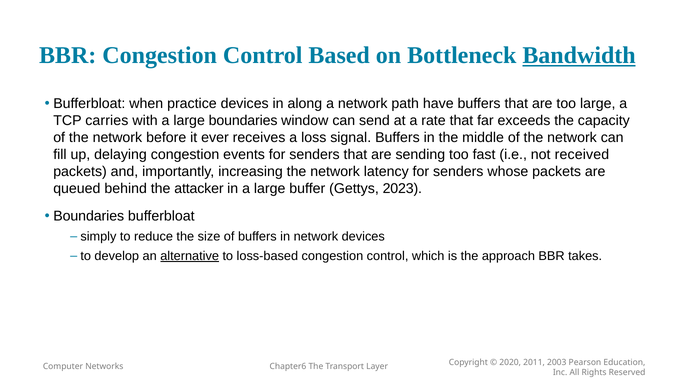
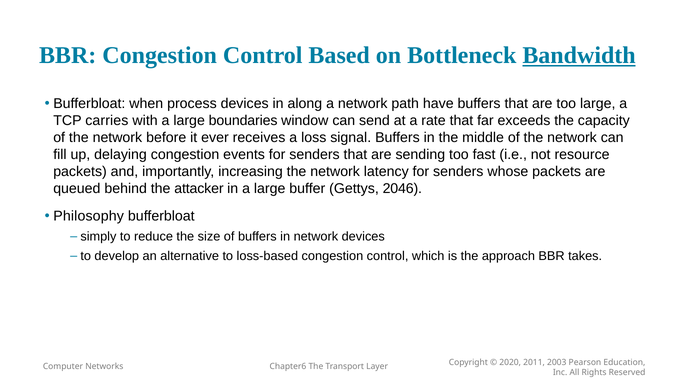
practice: practice -> process
received: received -> resource
2023: 2023 -> 2046
Boundaries at (89, 216): Boundaries -> Philosophy
alternative underline: present -> none
